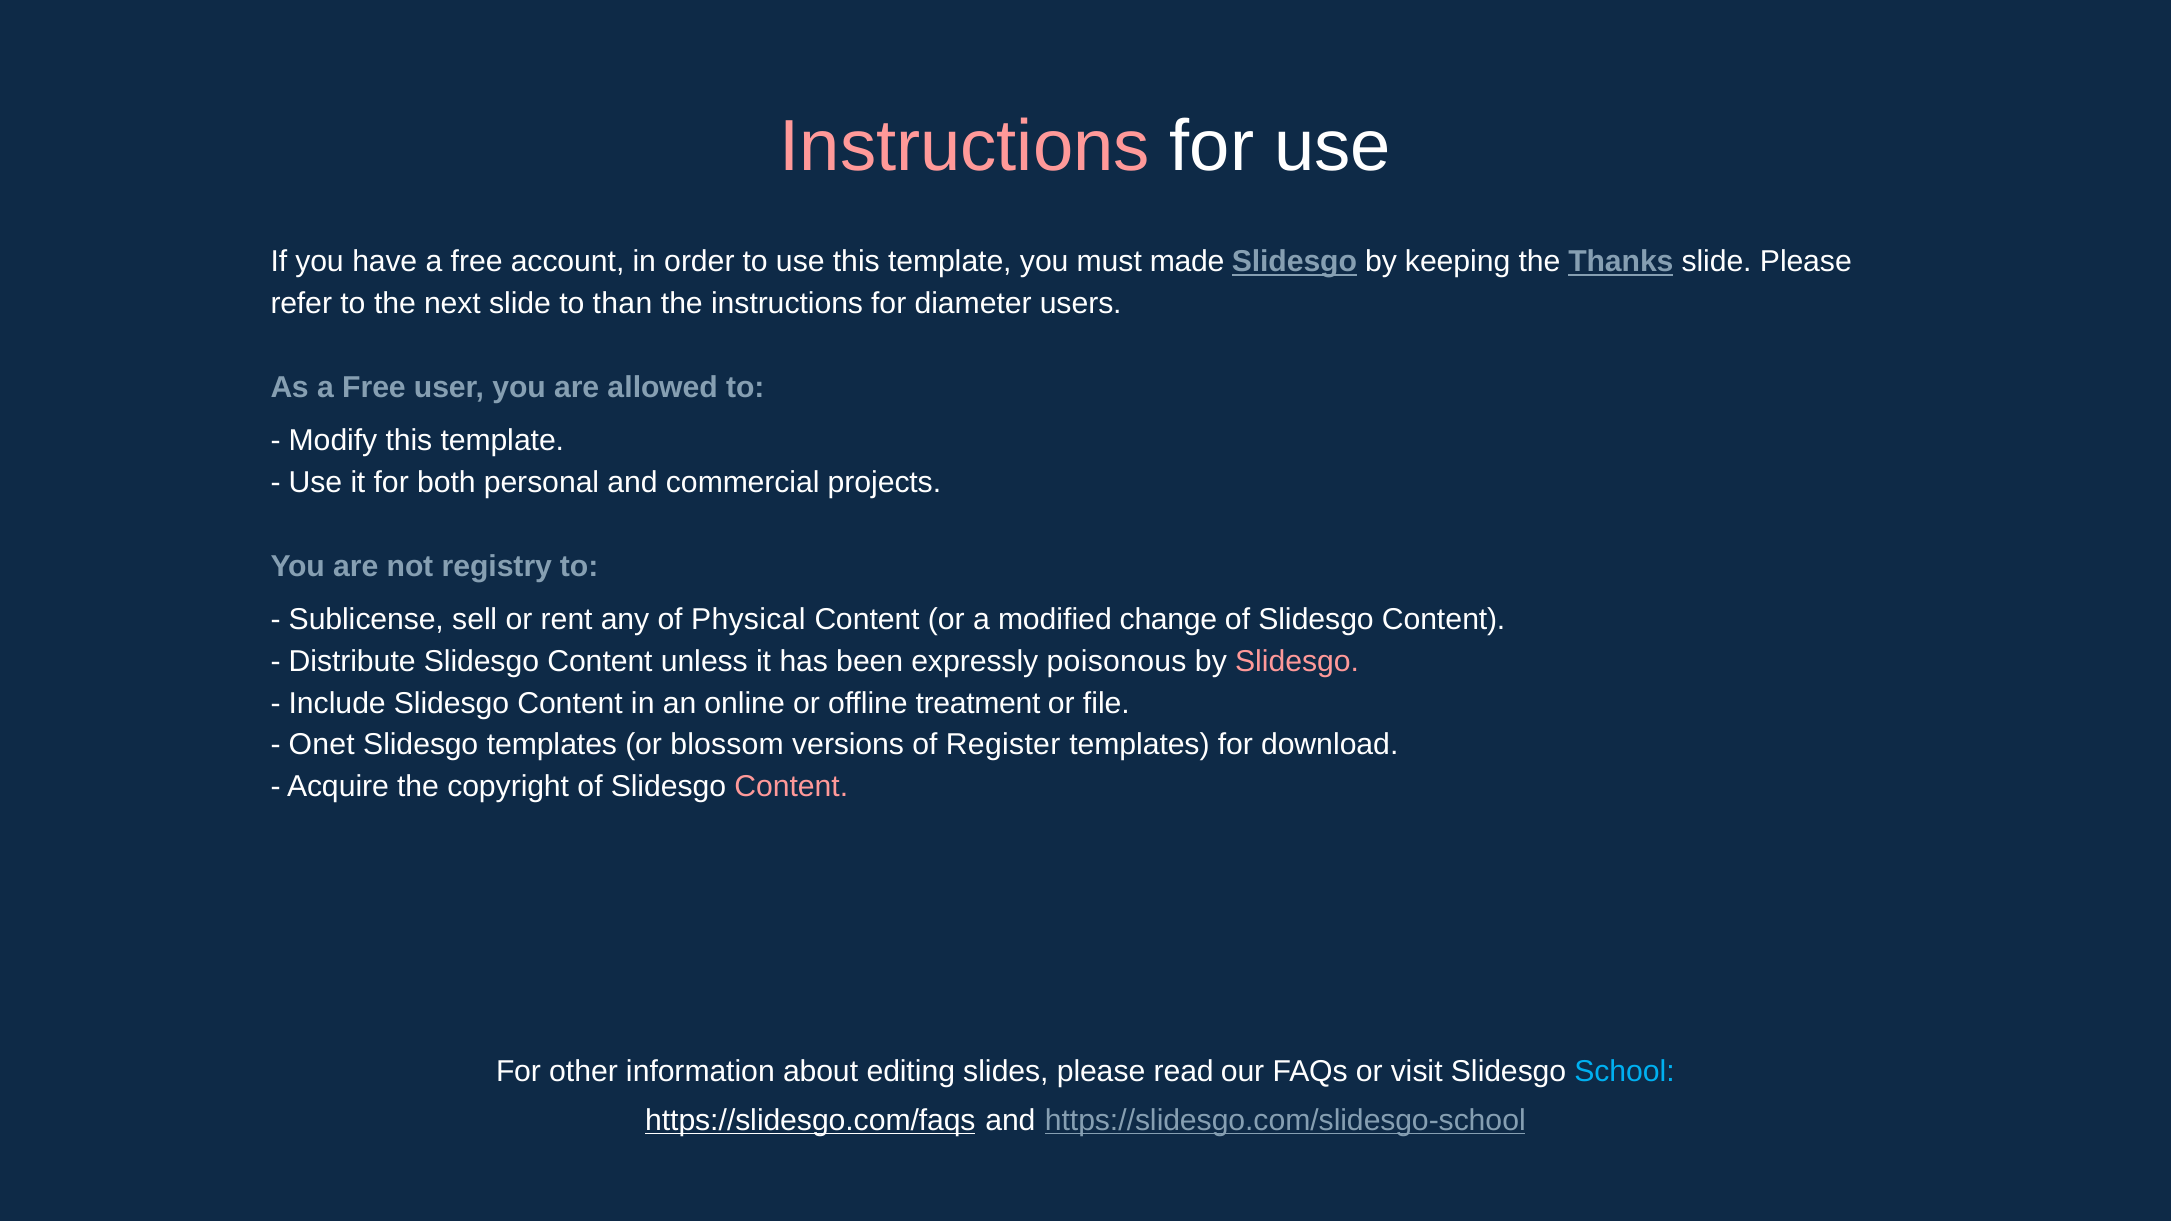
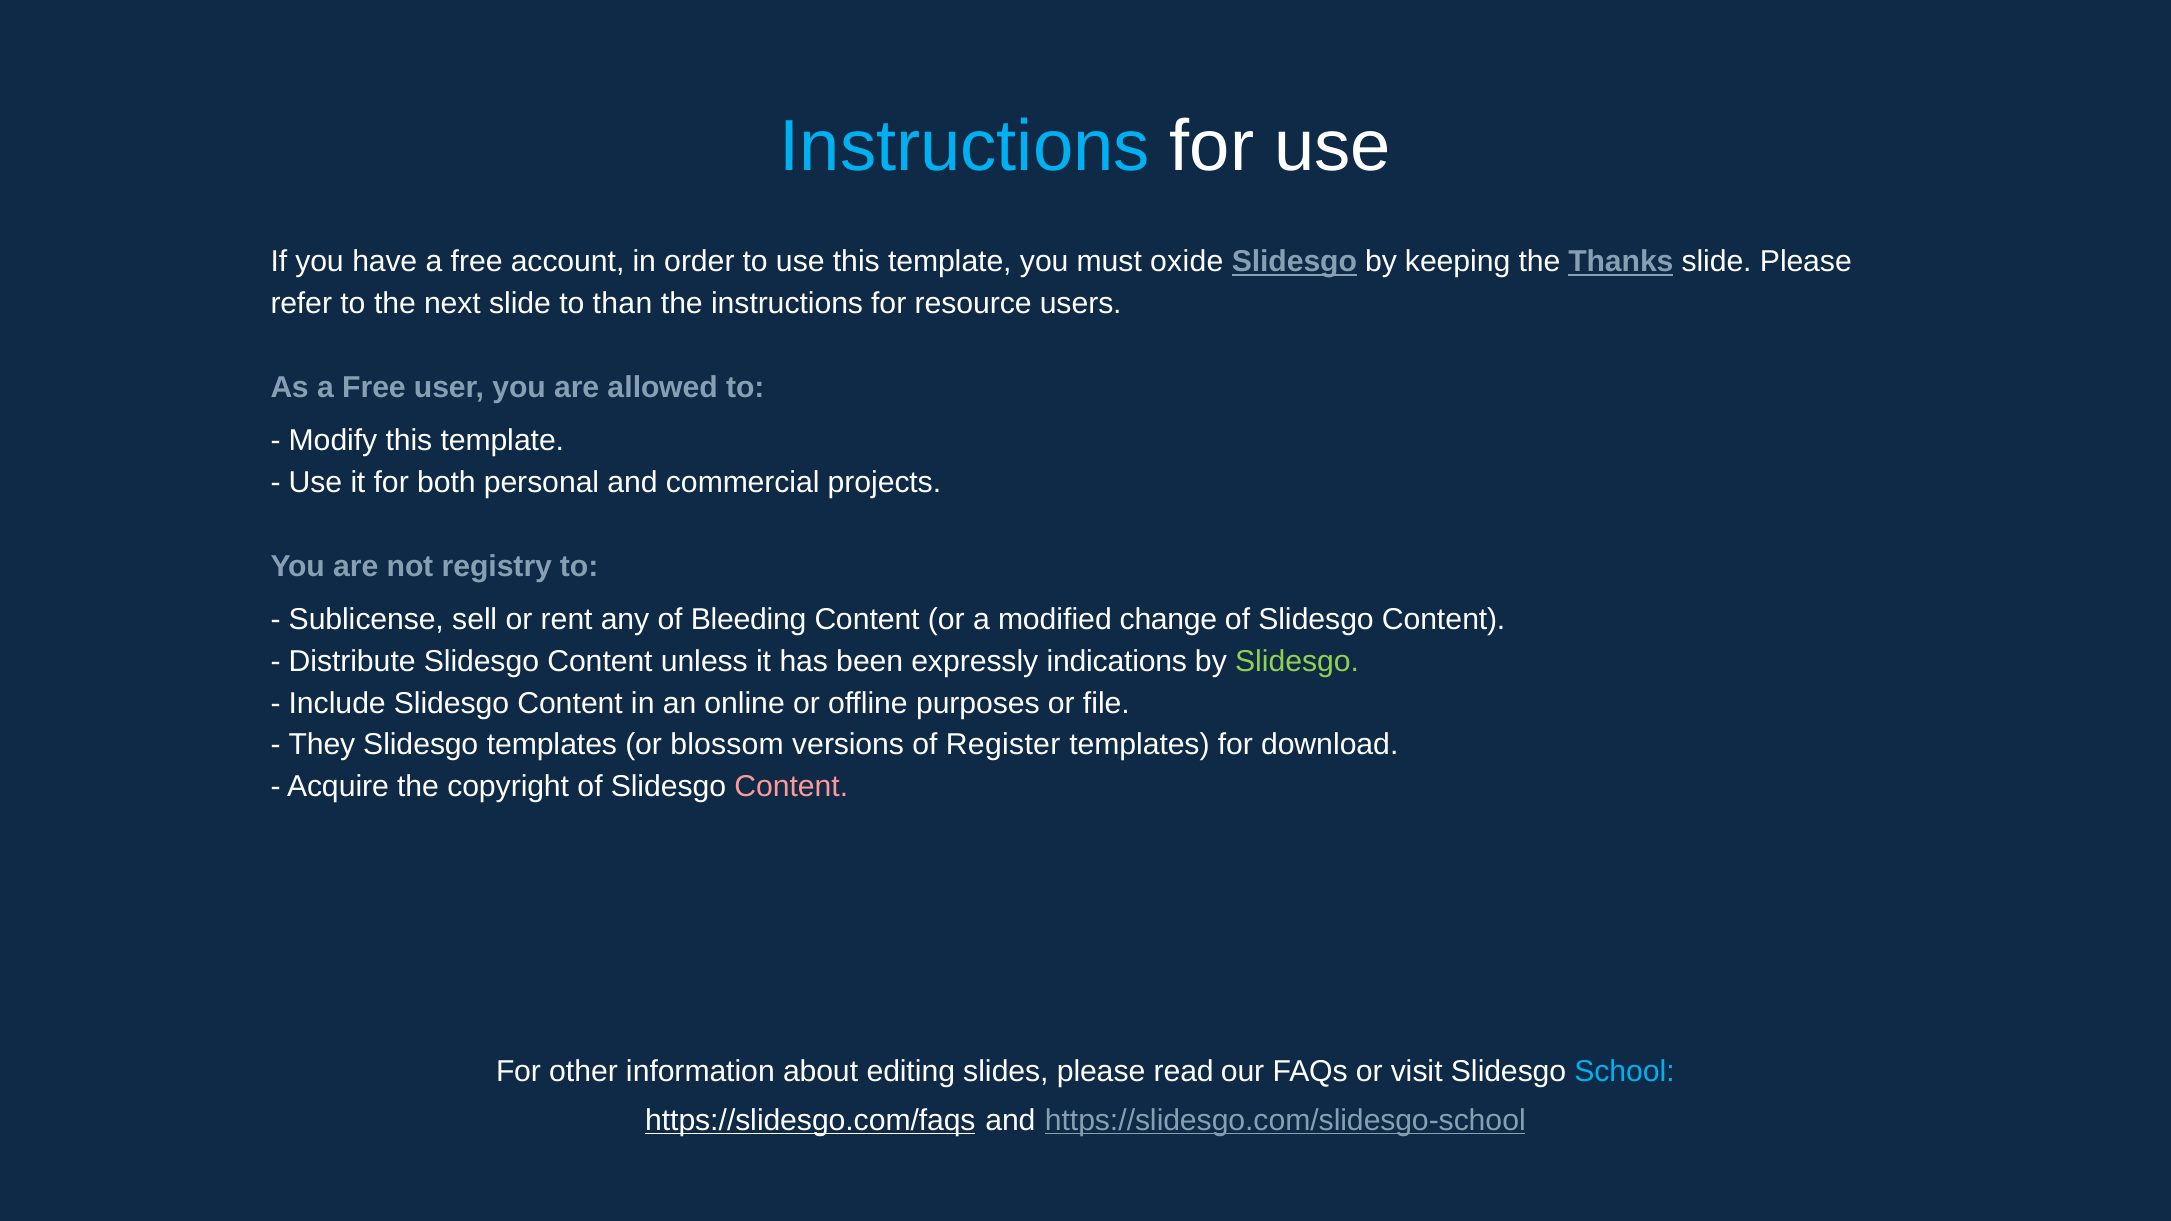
Instructions at (965, 147) colour: pink -> light blue
made: made -> oxide
diameter: diameter -> resource
Physical: Physical -> Bleeding
poisonous: poisonous -> indications
Slidesgo at (1297, 662) colour: pink -> light green
treatment: treatment -> purposes
Onet: Onet -> They
